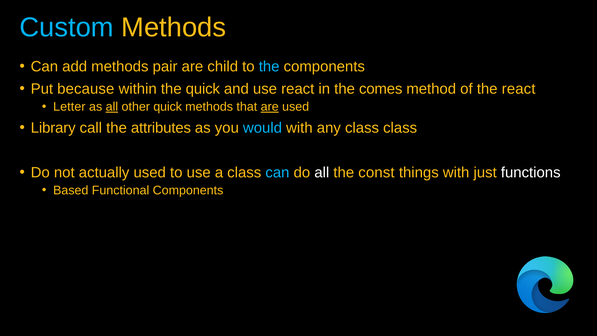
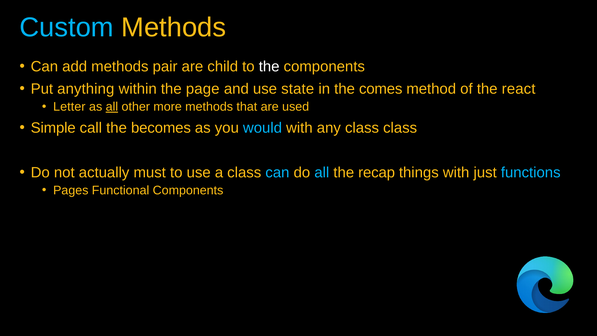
the at (269, 67) colour: light blue -> white
because: because -> anything
the quick: quick -> page
use react: react -> state
other quick: quick -> more
are at (270, 107) underline: present -> none
Library: Library -> Simple
attributes: attributes -> becomes
actually used: used -> must
all at (322, 172) colour: white -> light blue
const: const -> recap
functions colour: white -> light blue
Based: Based -> Pages
